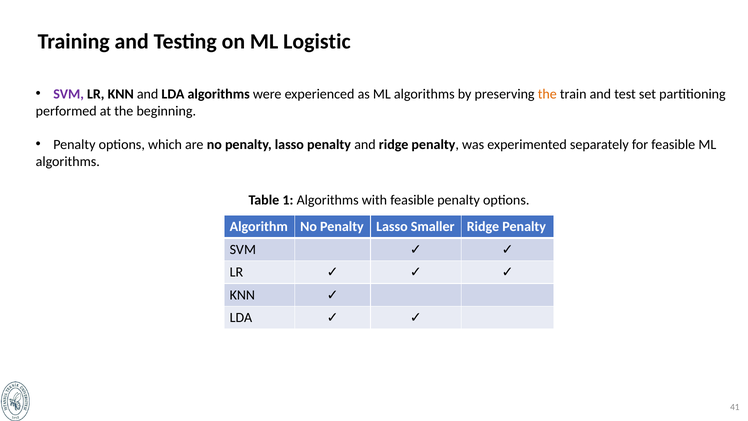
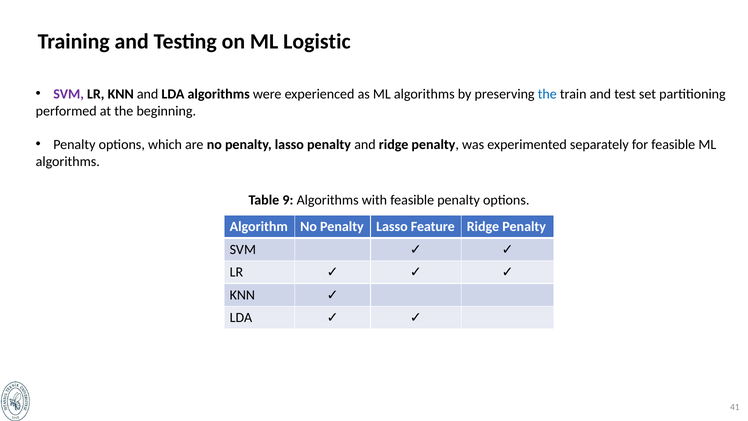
the at (547, 94) colour: orange -> blue
1: 1 -> 9
Smaller: Smaller -> Feature
